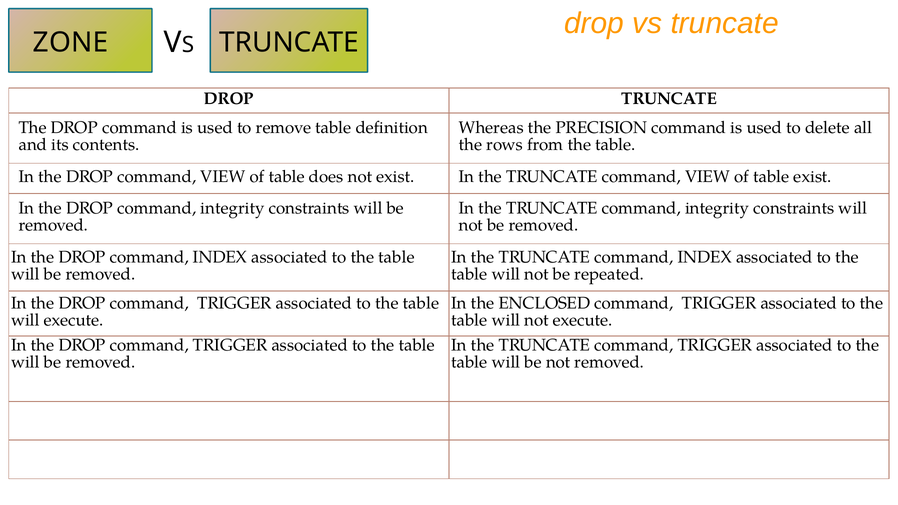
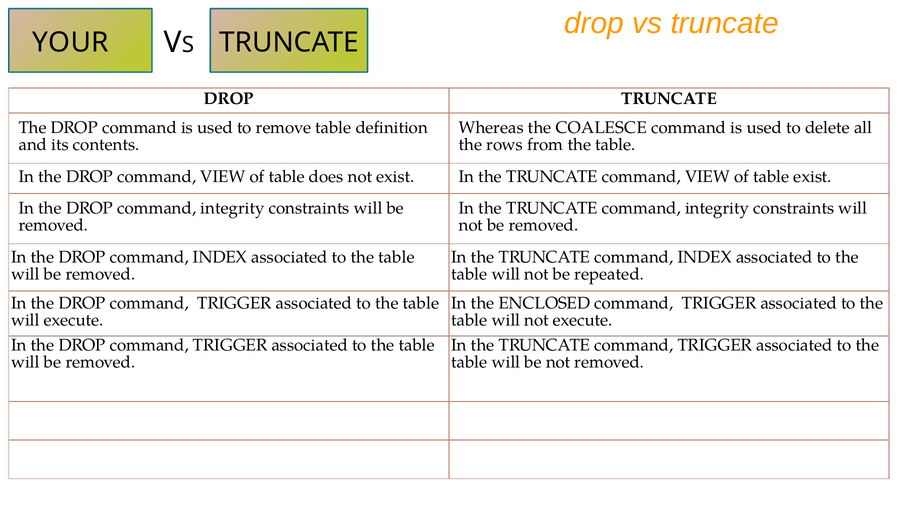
ZONE: ZONE -> YOUR
PRECISION: PRECISION -> COALESCE
